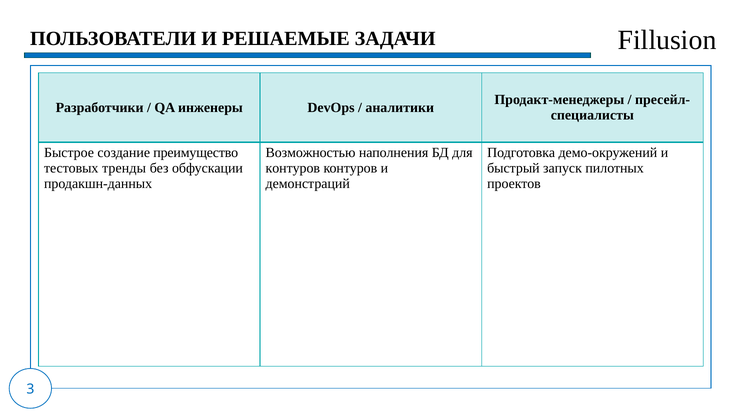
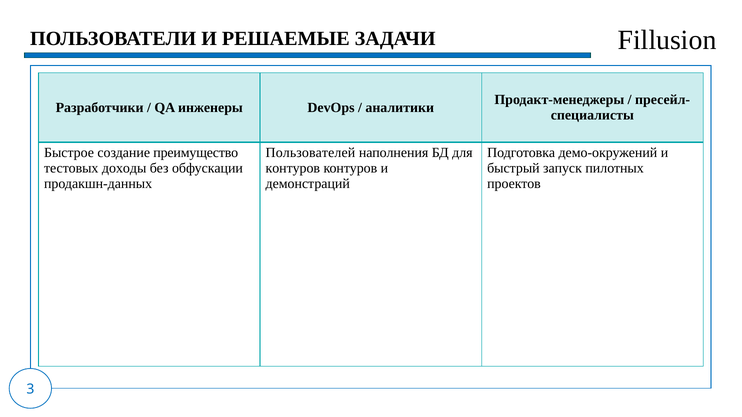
Возможностью: Возможностью -> Пользователей
тренды: тренды -> доходы
